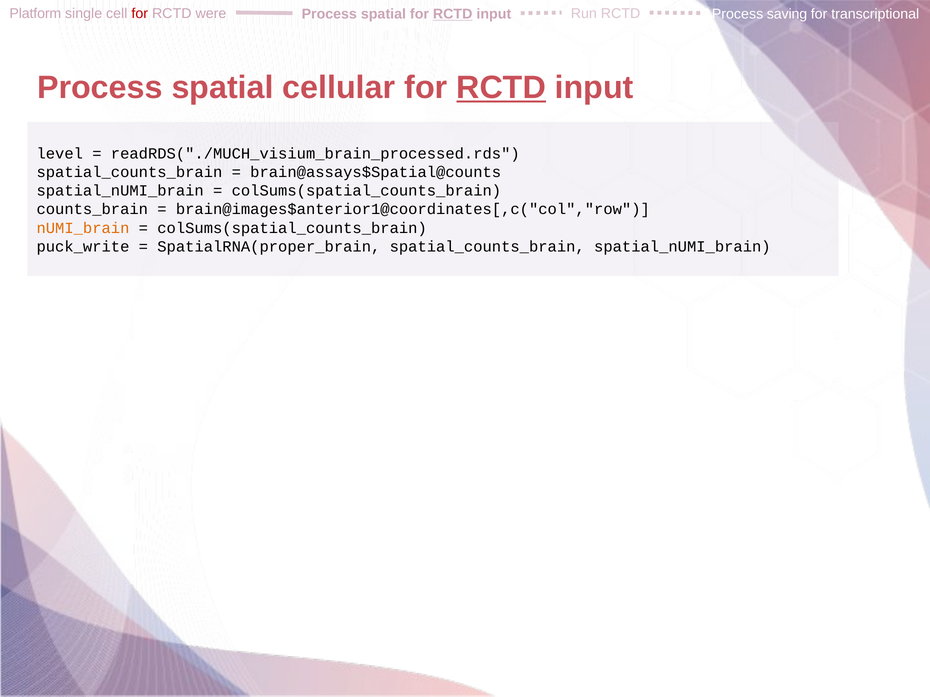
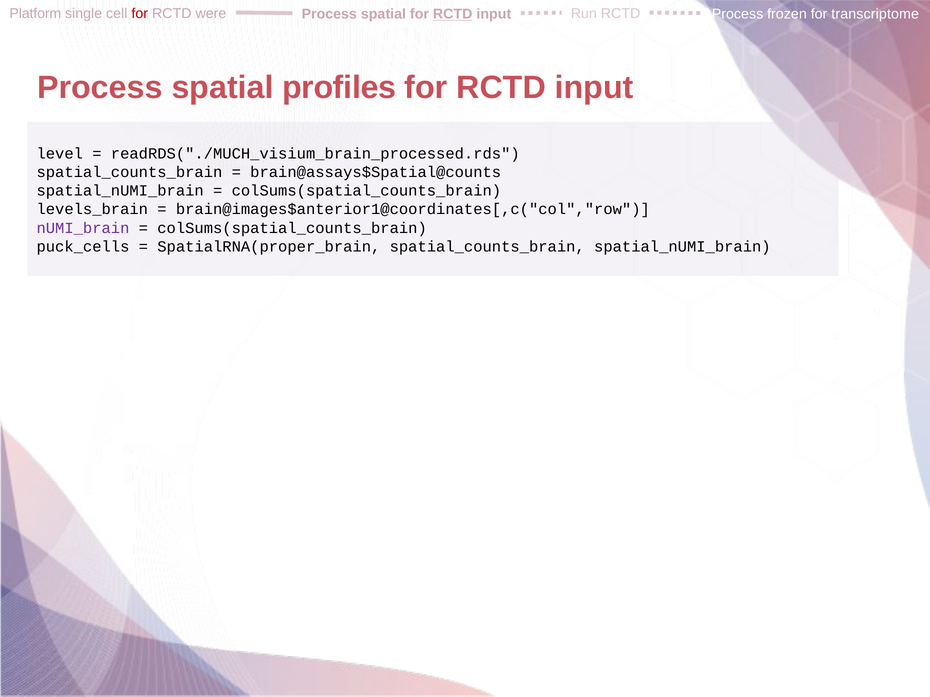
saving: saving -> frozen
transcriptional: transcriptional -> transcriptome
cellular: cellular -> profiles
RCTD at (501, 88) underline: present -> none
counts_brain: counts_brain -> levels_brain
nUMI_brain colour: orange -> purple
puck_write: puck_write -> puck_cells
